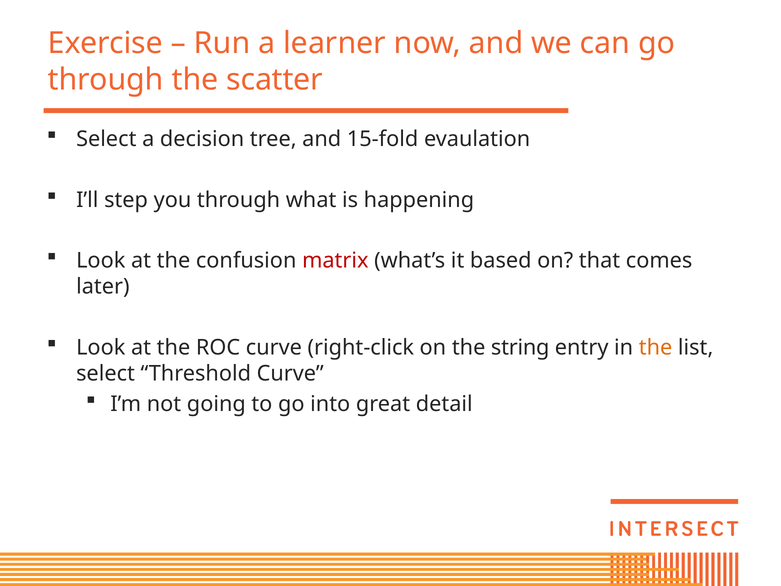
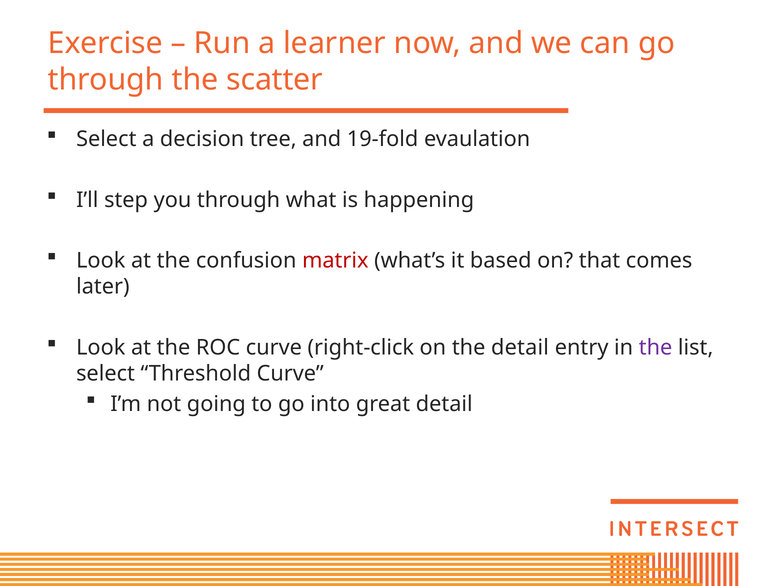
15-fold: 15-fold -> 19-fold
the string: string -> detail
the at (656, 347) colour: orange -> purple
